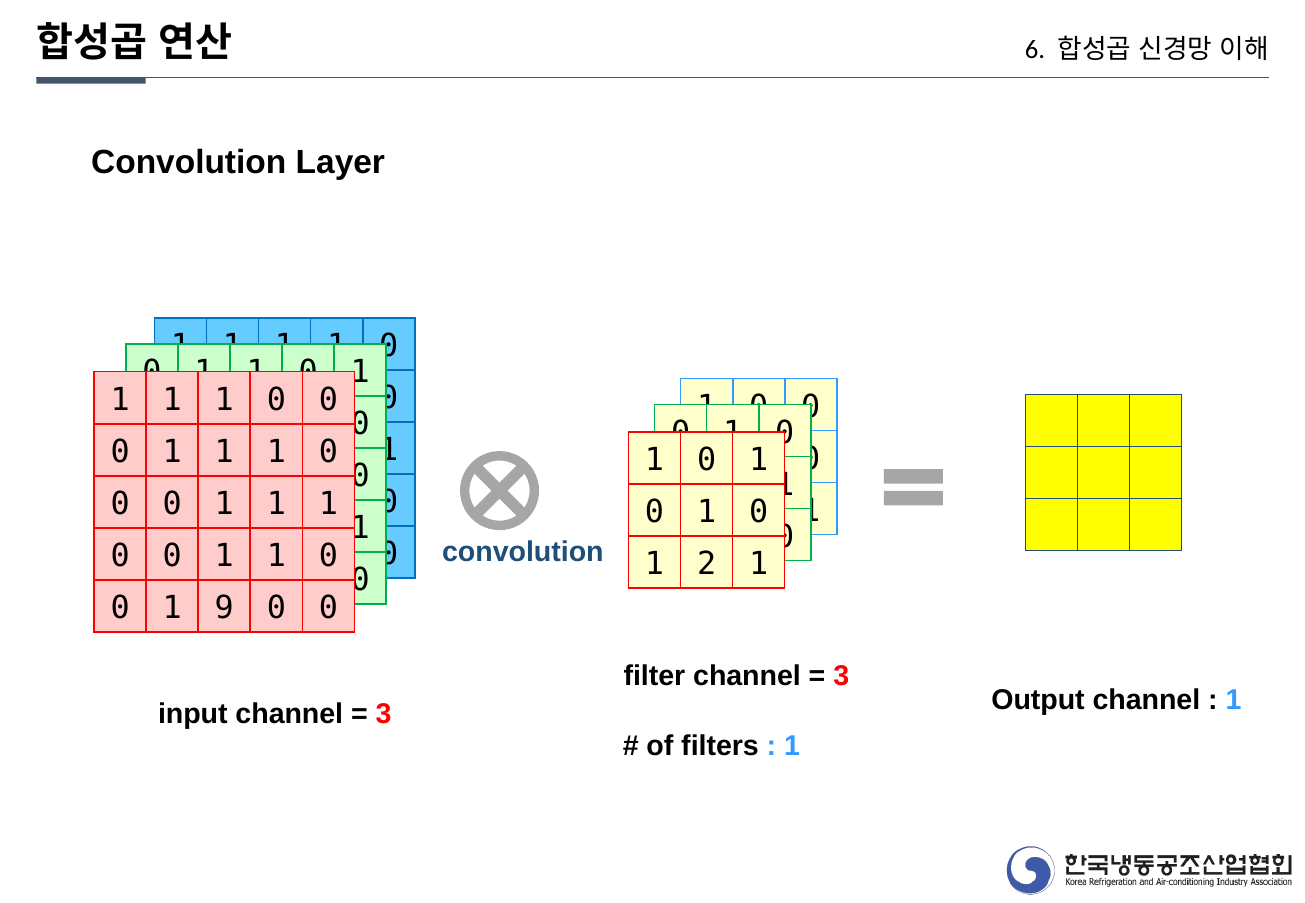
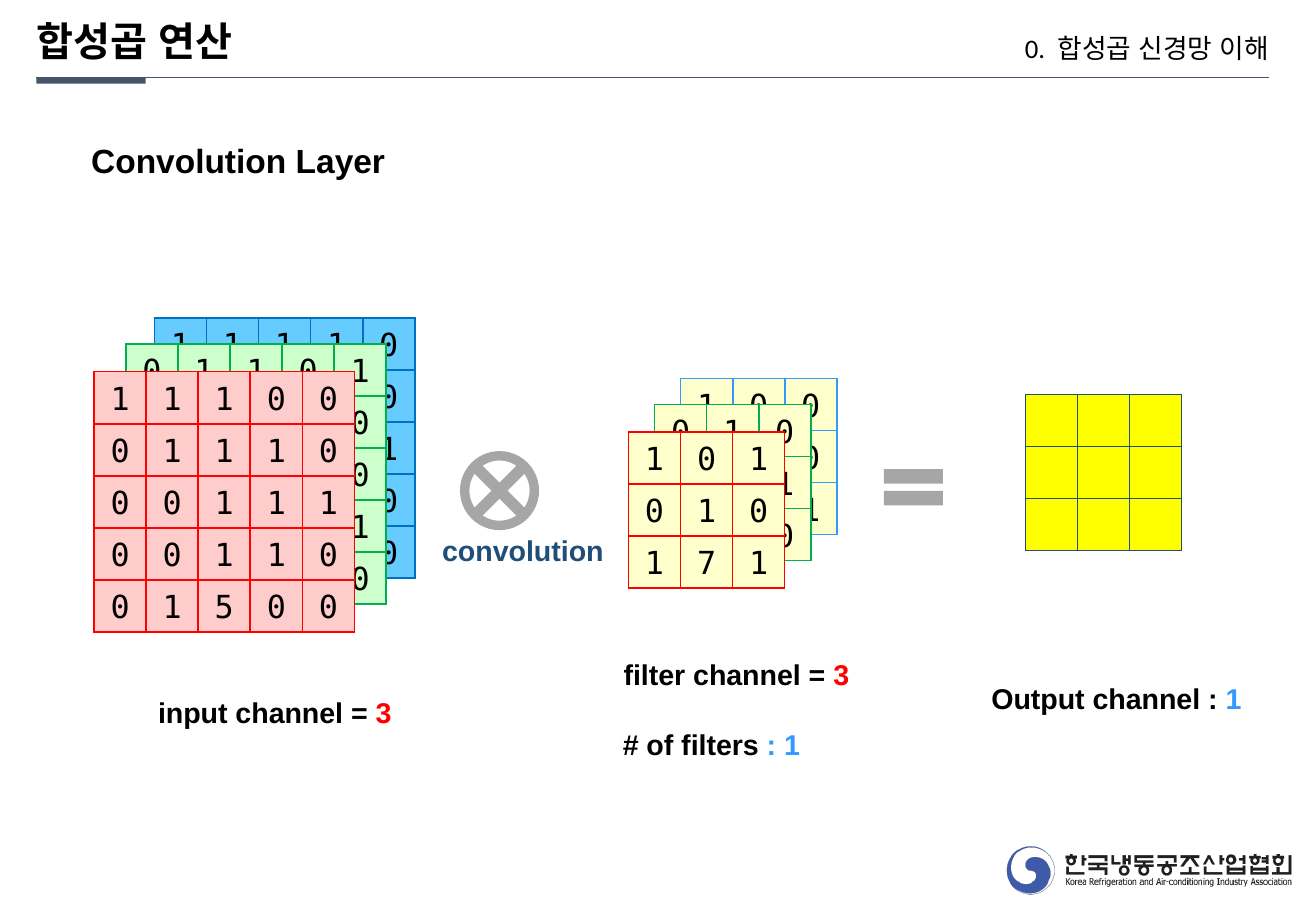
6 at (1035, 49): 6 -> 0
2: 2 -> 7
9: 9 -> 5
